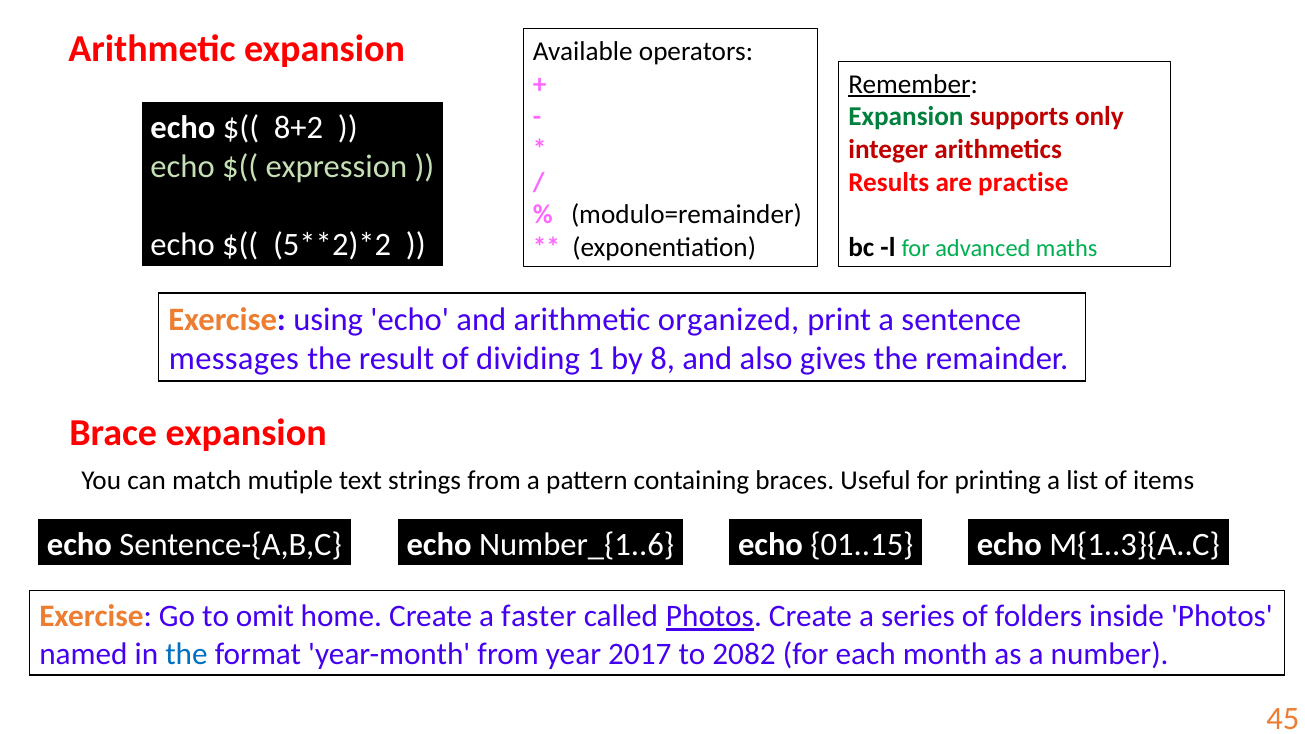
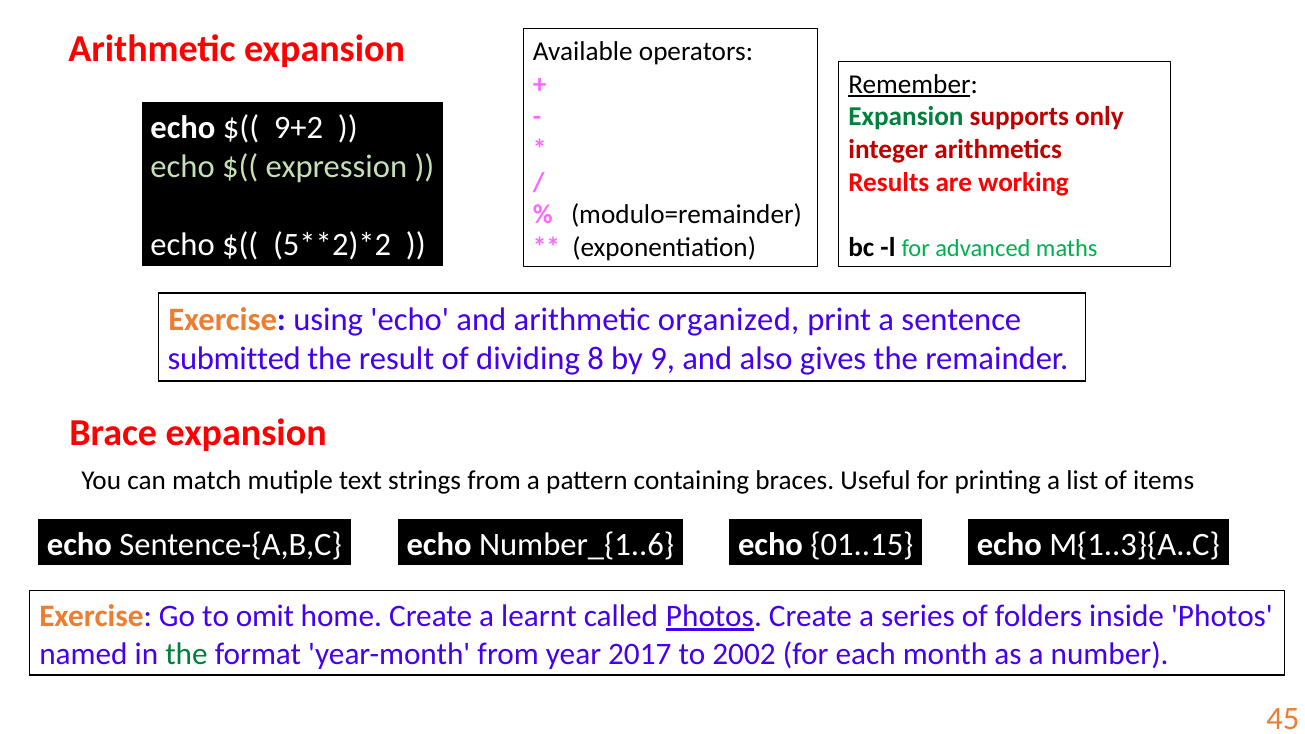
8+2: 8+2 -> 9+2
practise: practise -> working
messages: messages -> submitted
1: 1 -> 8
8: 8 -> 9
faster: faster -> learnt
the at (186, 654) colour: blue -> green
2082: 2082 -> 2002
